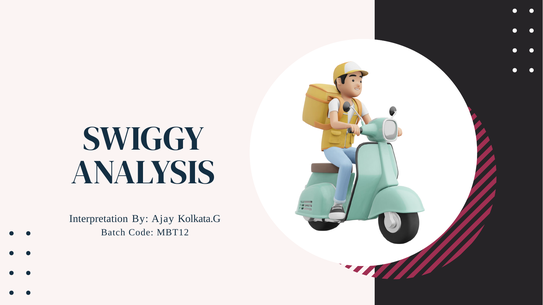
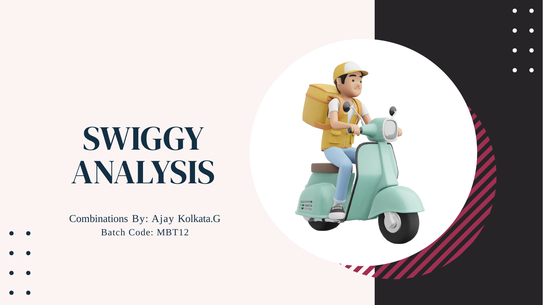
Interpretation: Interpretation -> Combinations
